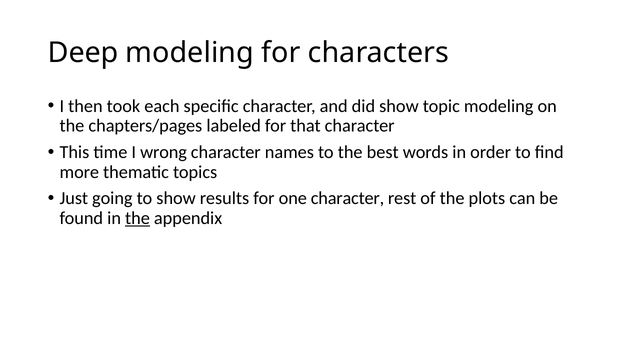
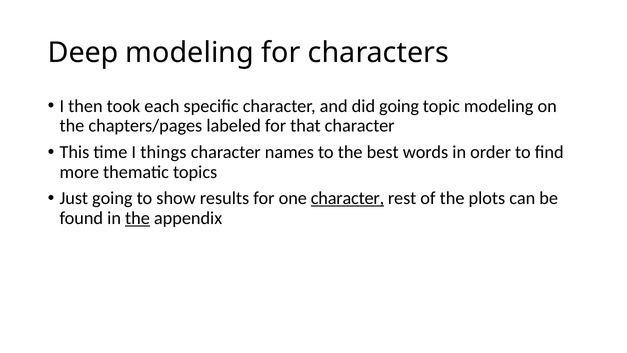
did show: show -> going
wrong: wrong -> things
character at (348, 198) underline: none -> present
